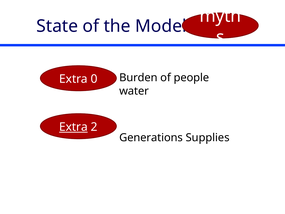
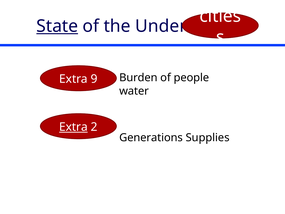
myth: myth -> cities
State underline: none -> present
Model: Model -> Under
0: 0 -> 9
